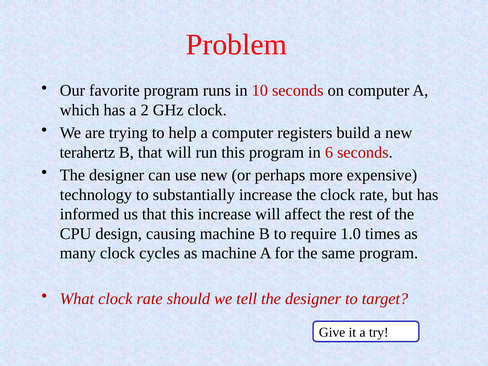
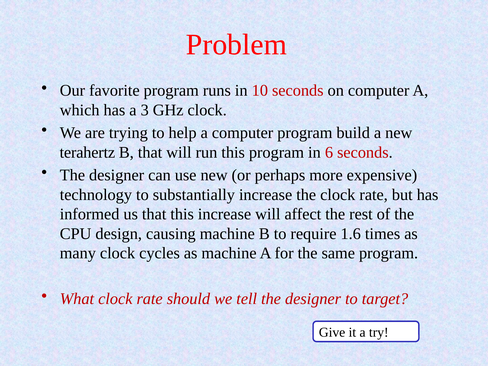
2: 2 -> 3
computer registers: registers -> program
1.0: 1.0 -> 1.6
